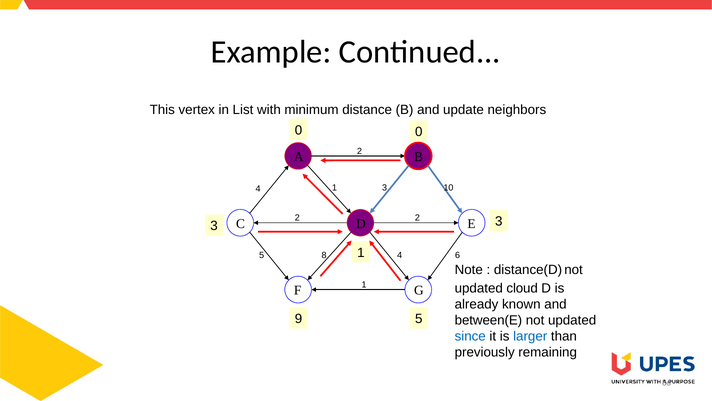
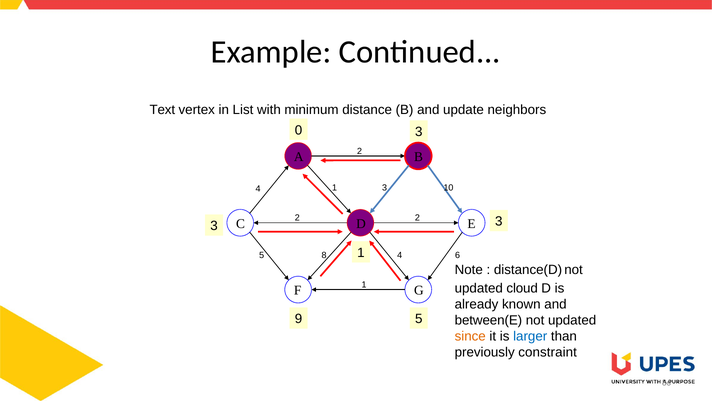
This: This -> Text
0 0: 0 -> 3
since colour: blue -> orange
remaining: remaining -> constraint
